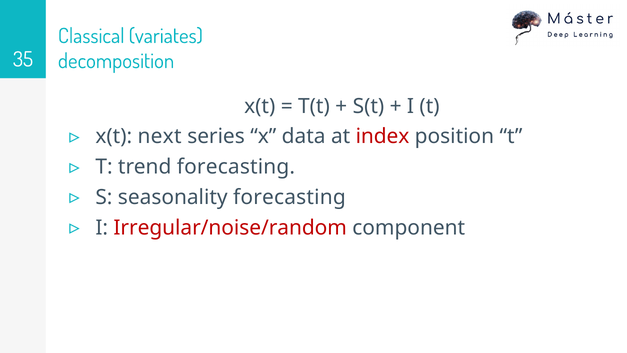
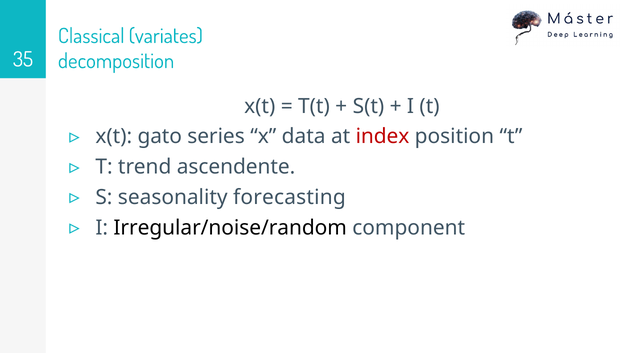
next: next -> gato
trend forecasting: forecasting -> ascendente
Irregular/noise/random colour: red -> black
